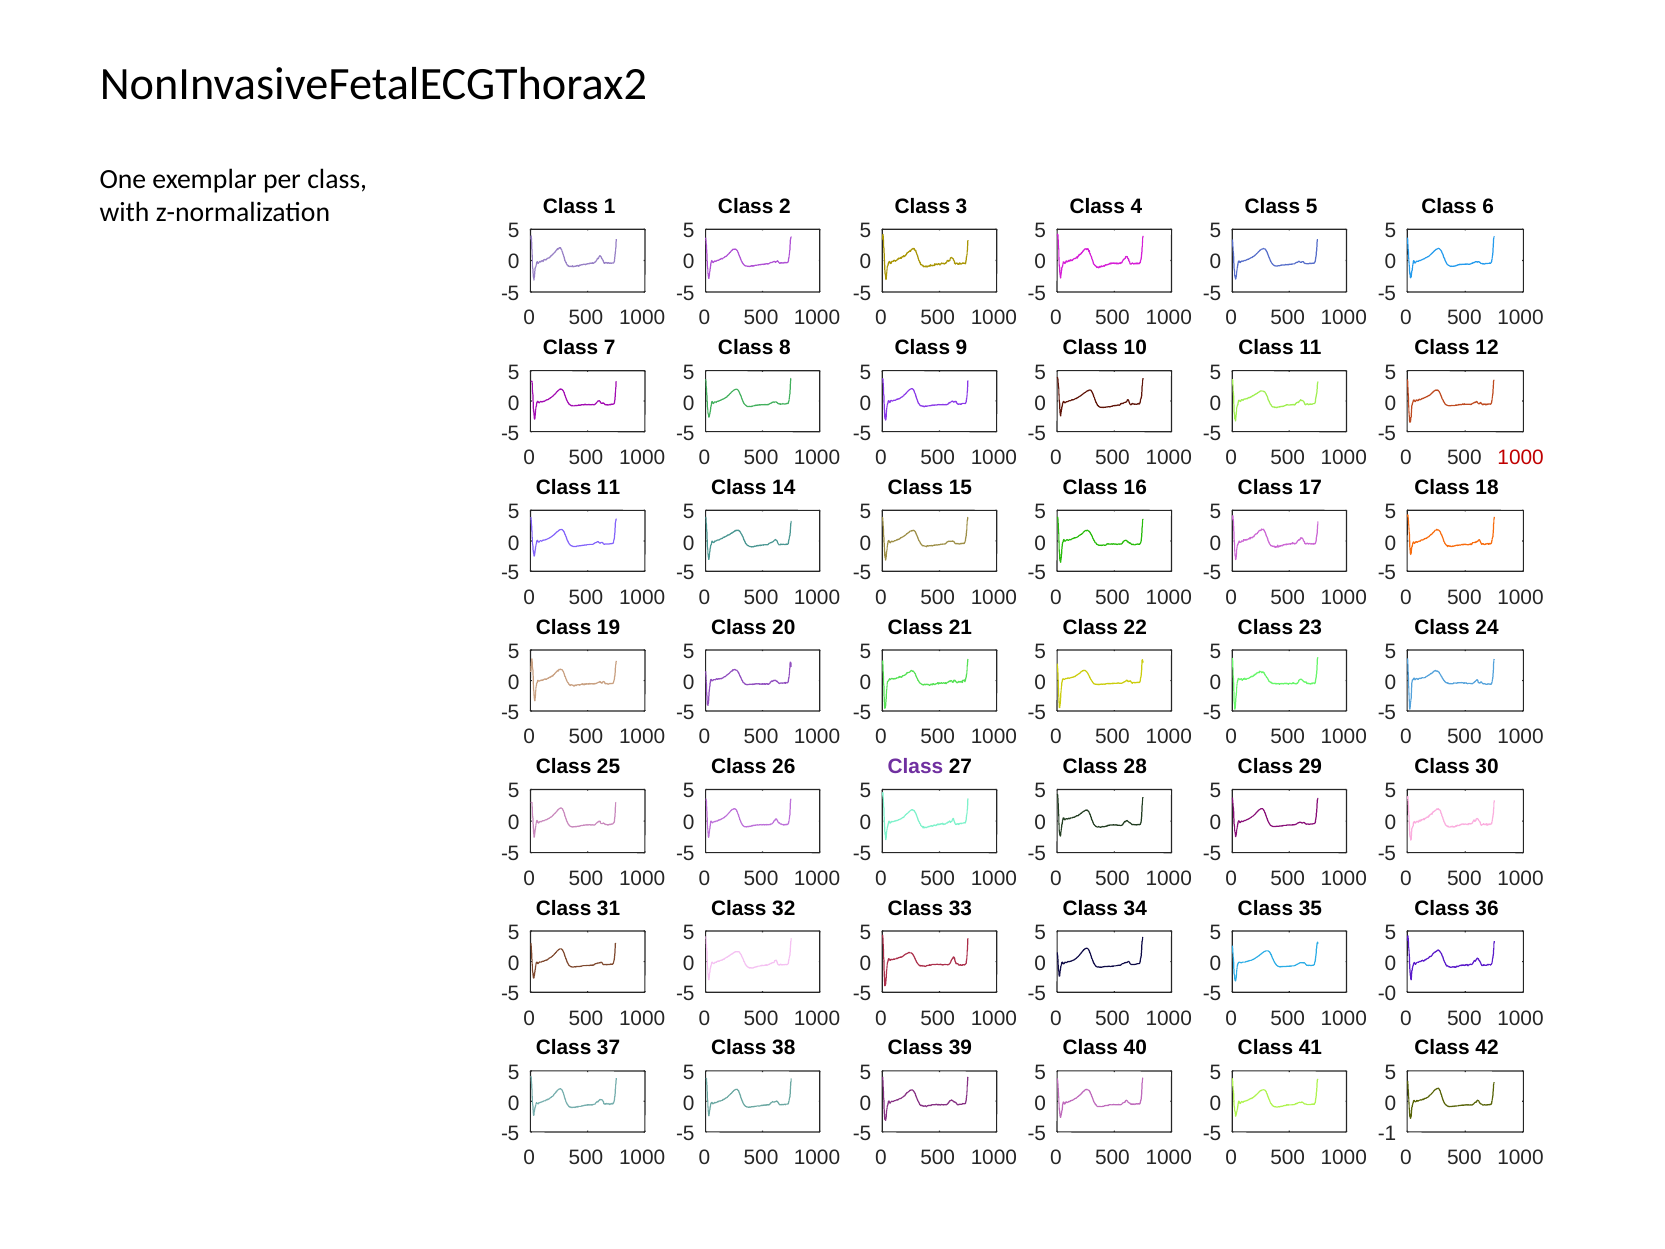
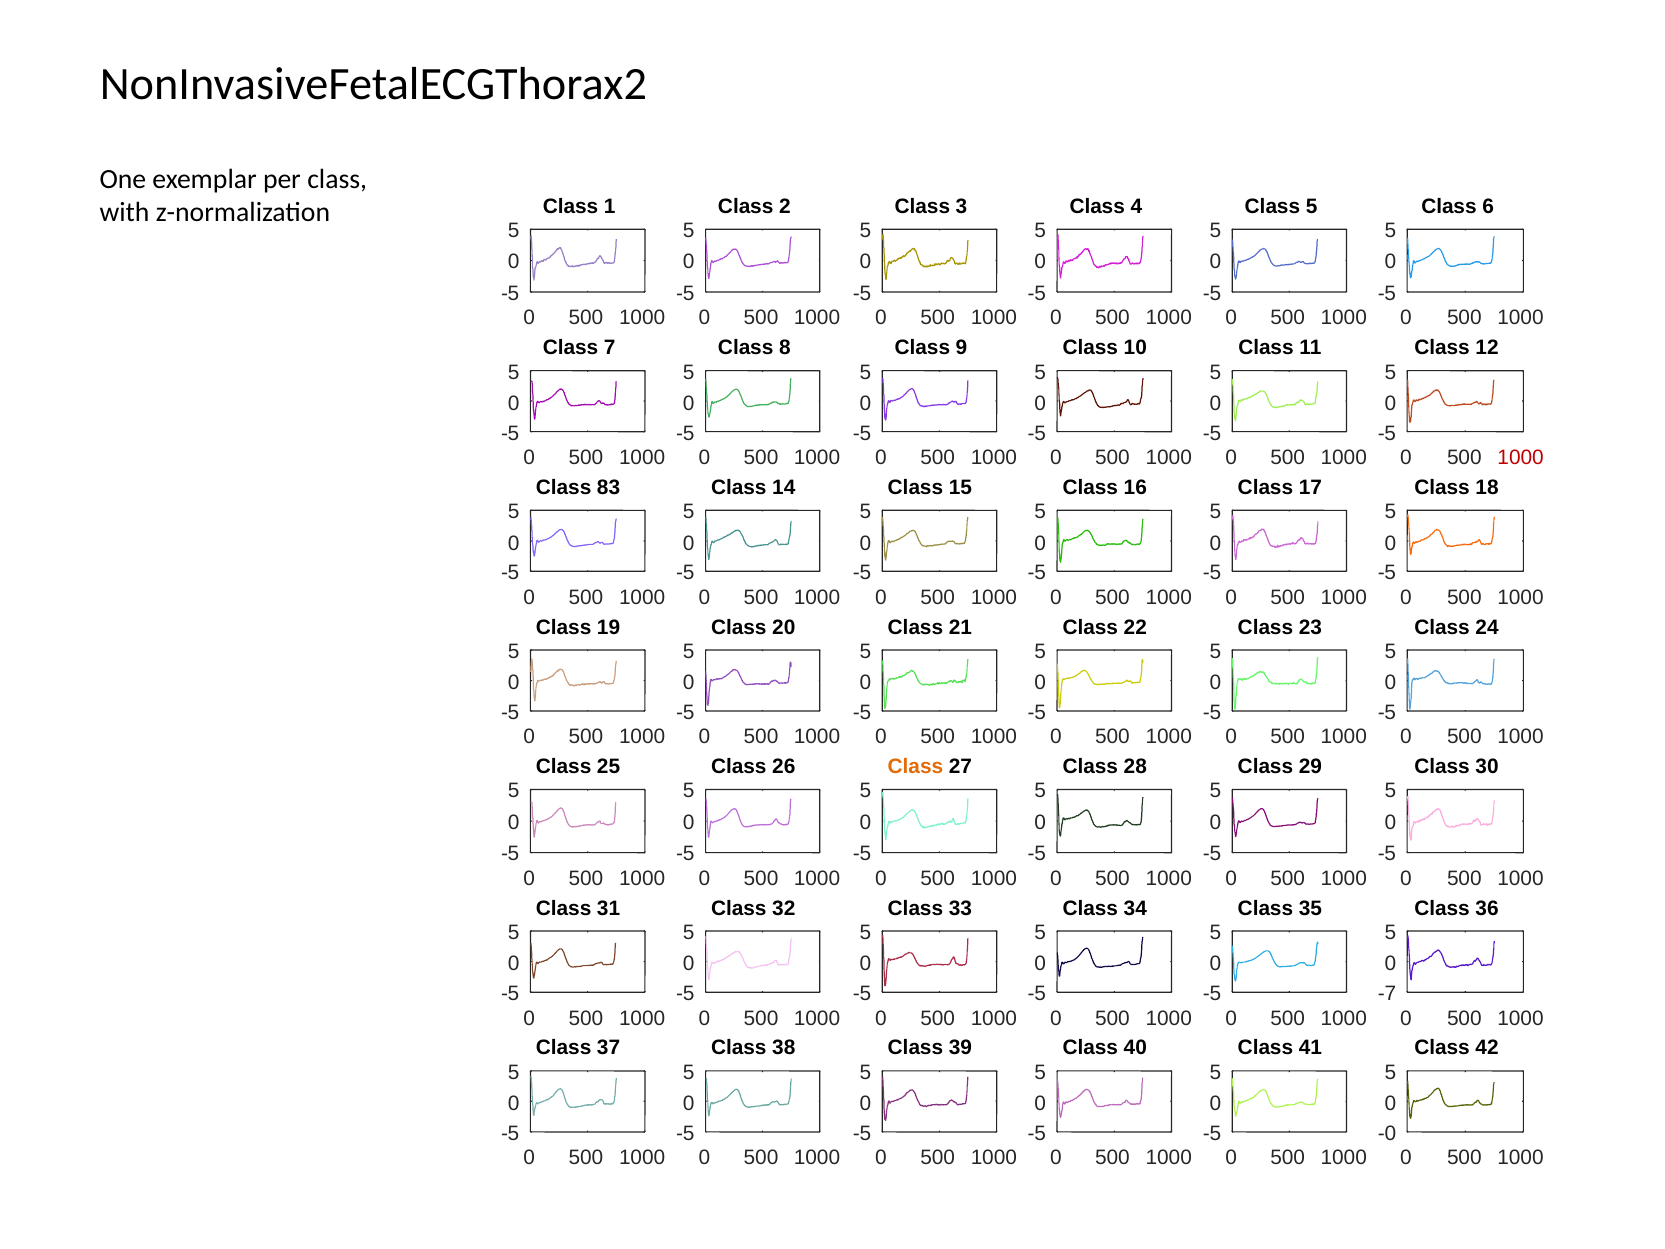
11 at (609, 487): 11 -> 83
Class at (915, 767) colour: purple -> orange
-0: -0 -> -7
-1: -1 -> -0
